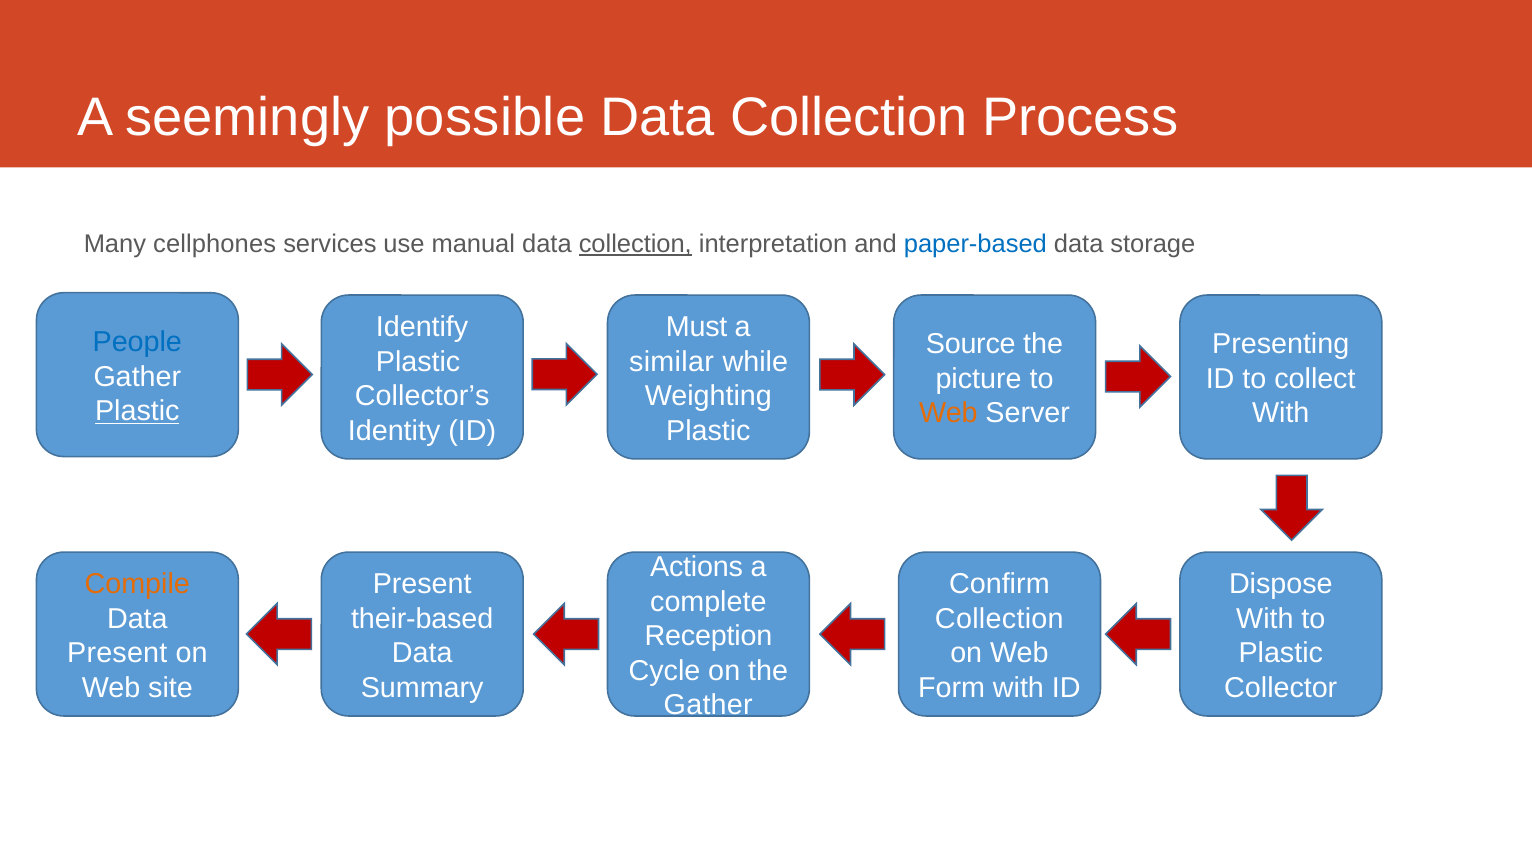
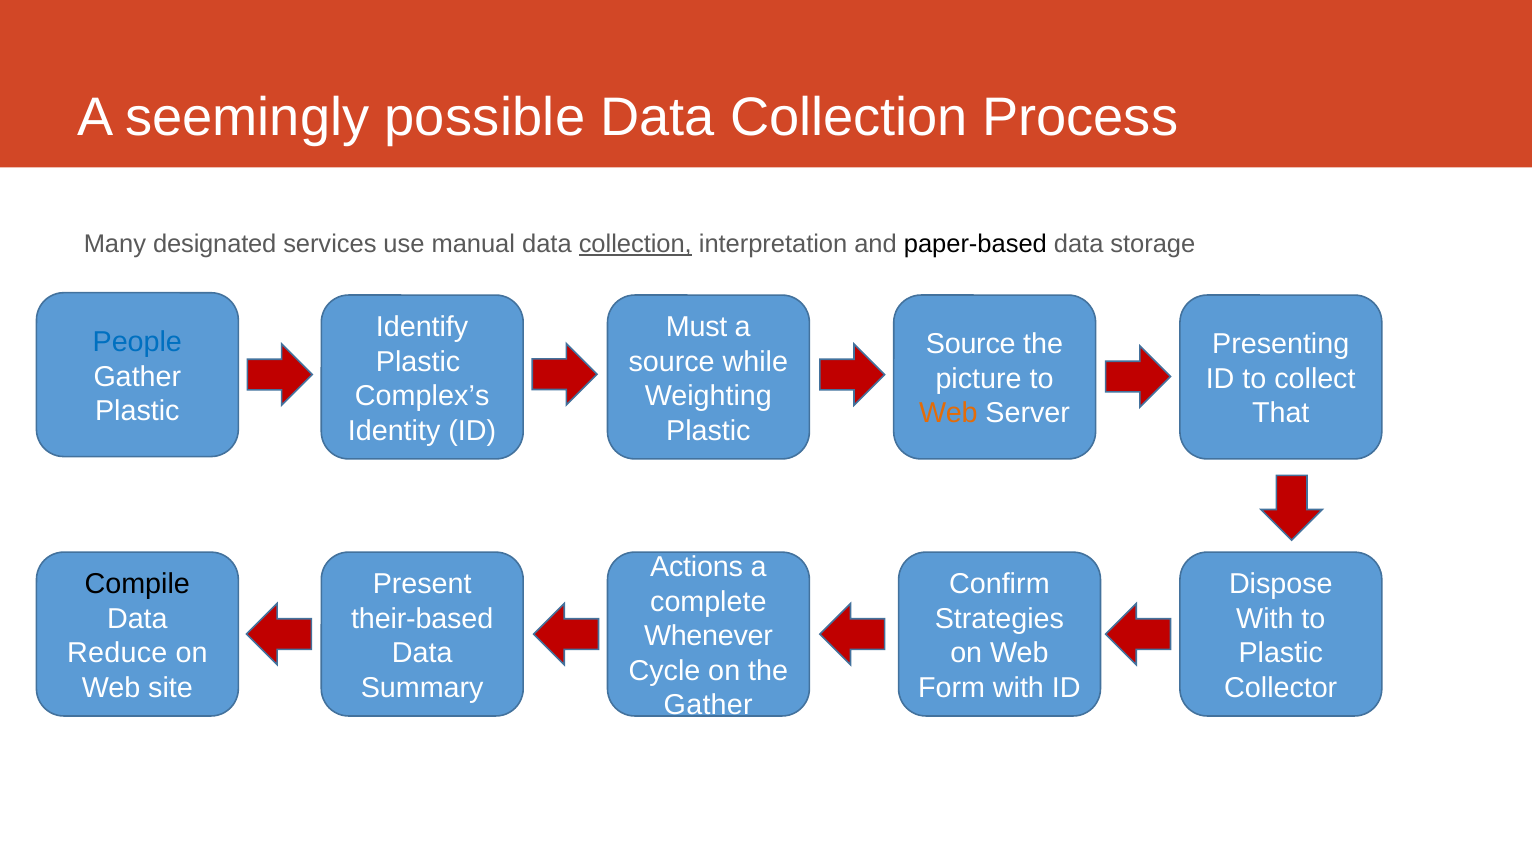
cellphones: cellphones -> designated
paper-based colour: blue -> black
similar at (671, 362): similar -> source
Collector’s: Collector’s -> Complex’s
Plastic at (137, 411) underline: present -> none
With at (1281, 413): With -> That
Compile colour: orange -> black
Collection at (999, 619): Collection -> Strategies
Reception: Reception -> Whenever
Present at (117, 653): Present -> Reduce
